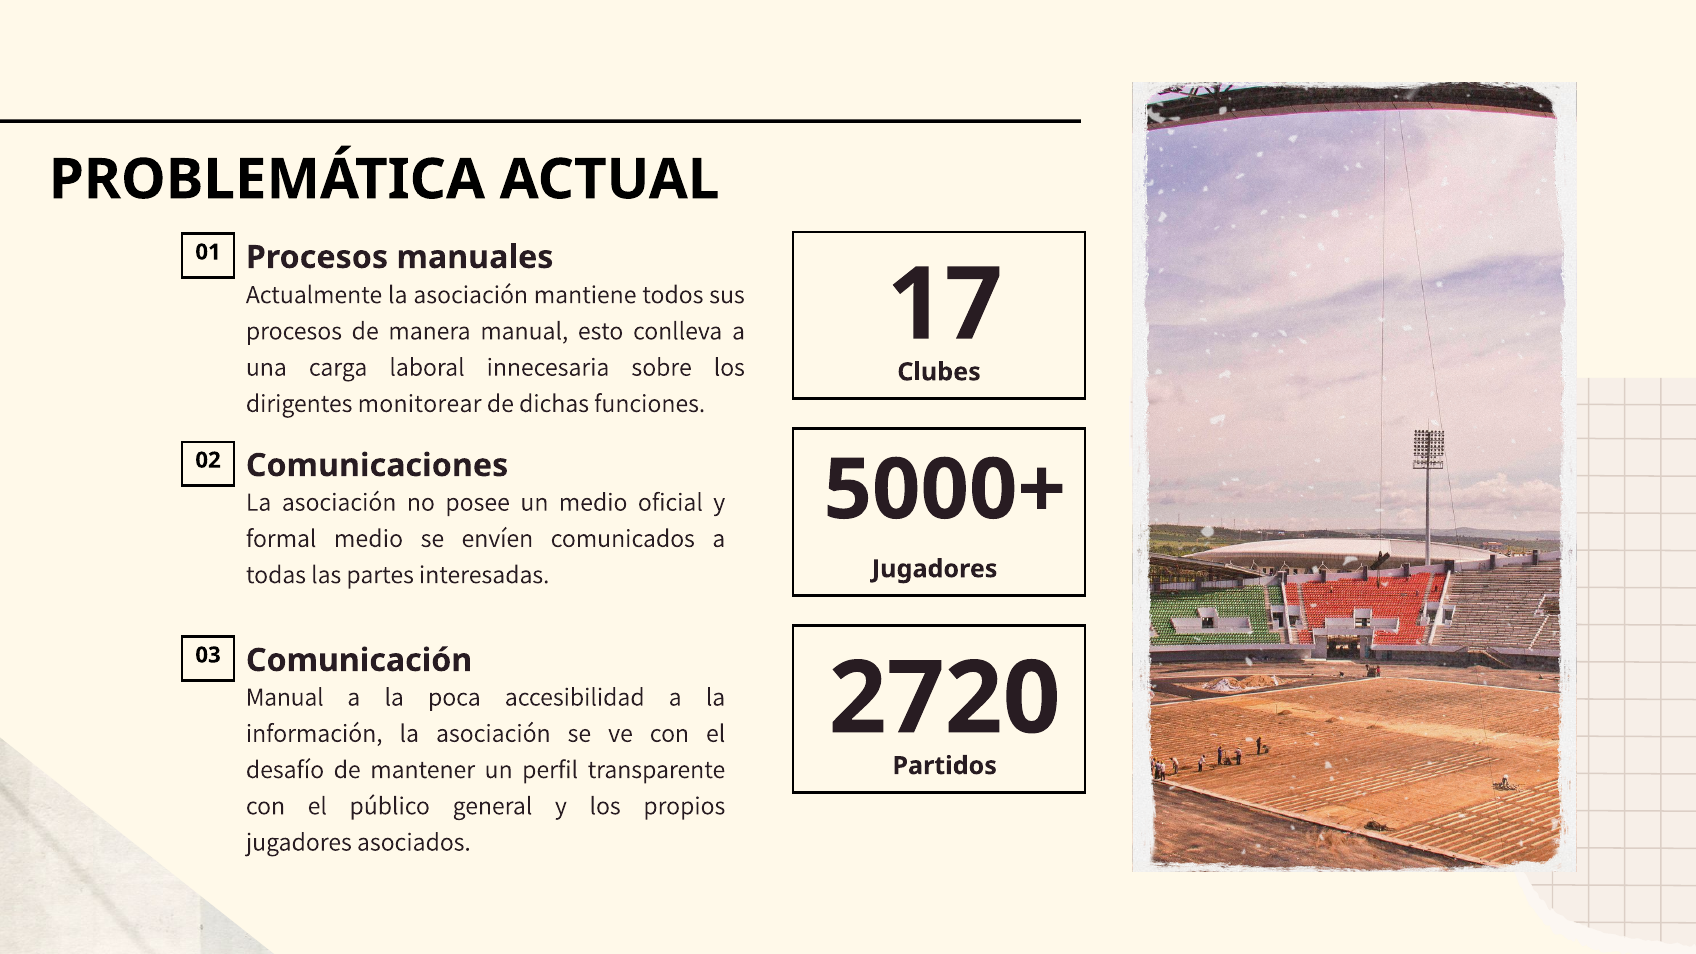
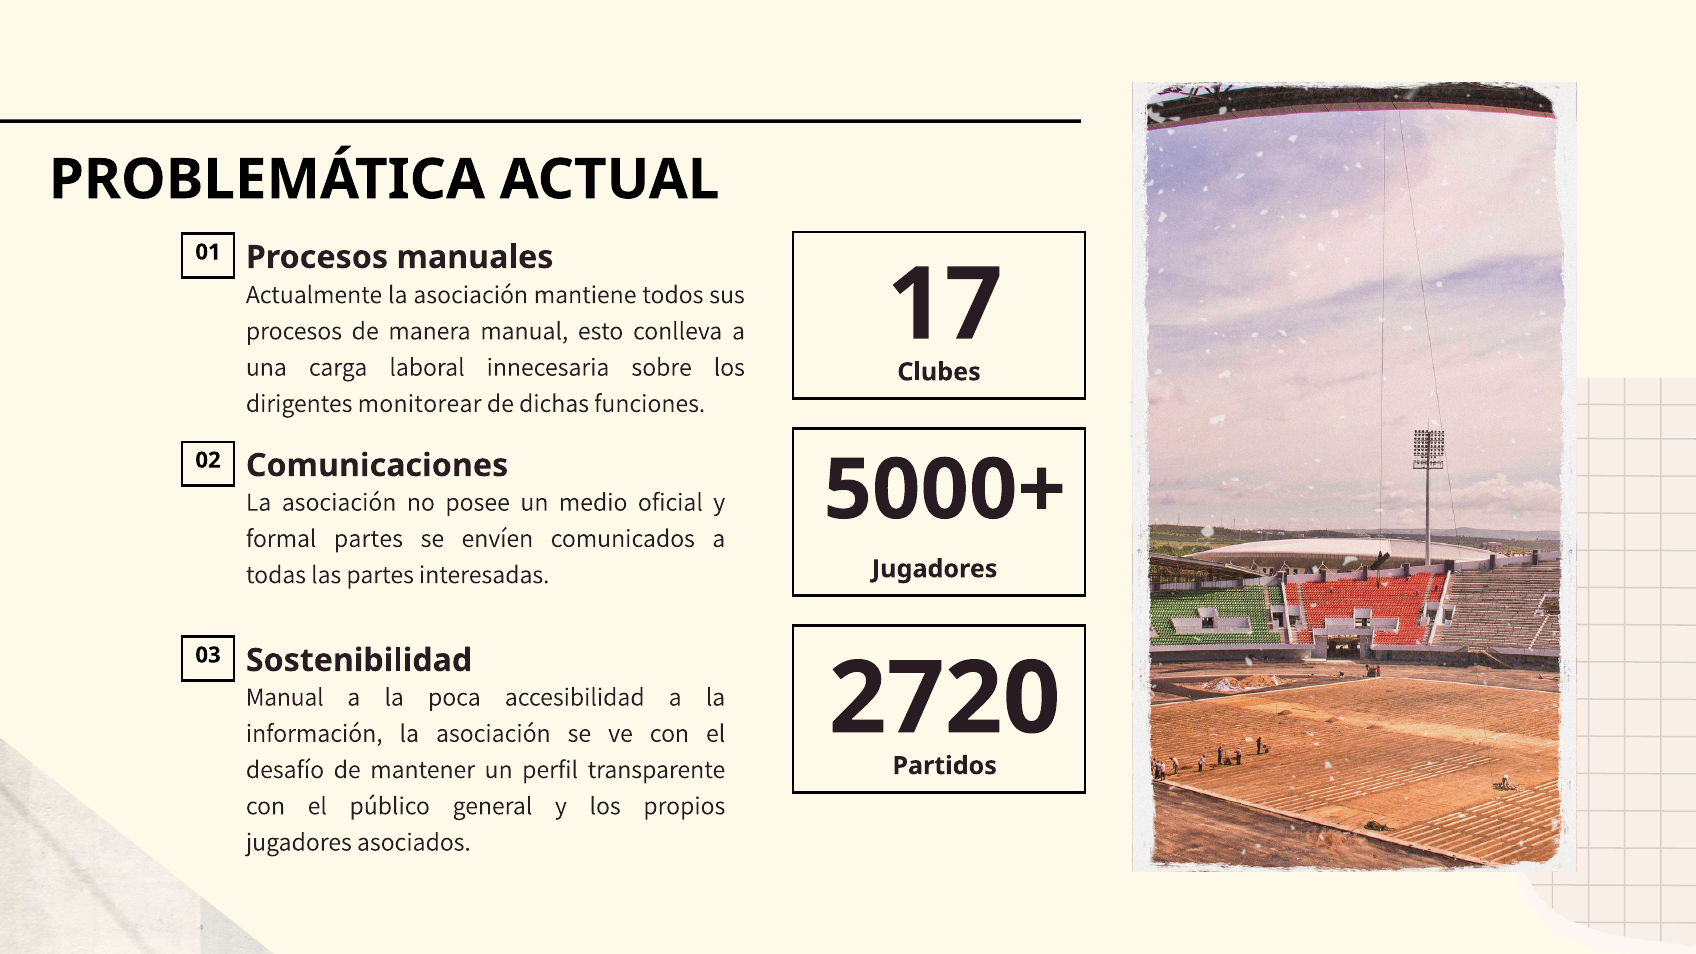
formal medio: medio -> partes
Comunicación: Comunicación -> Sostenibilidad
